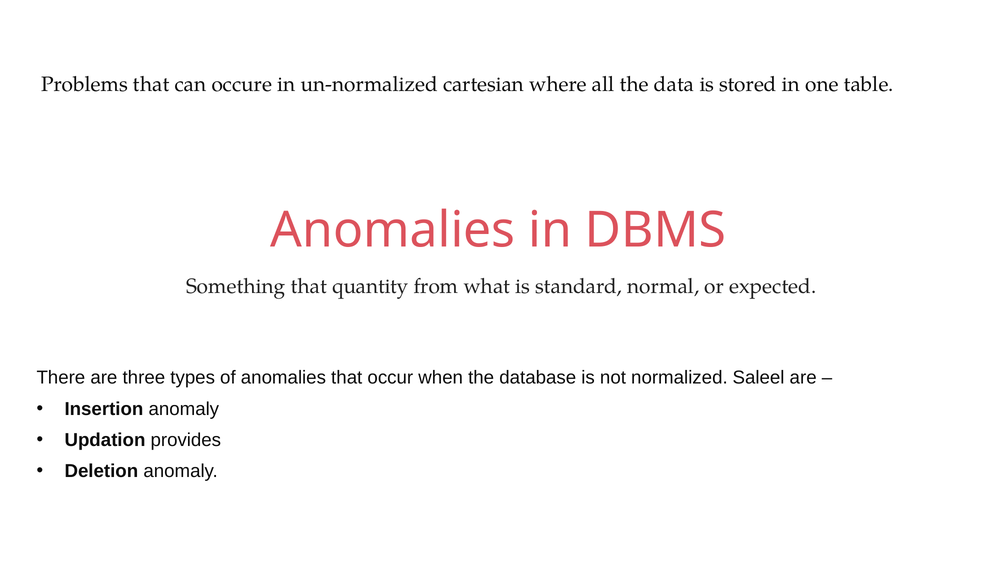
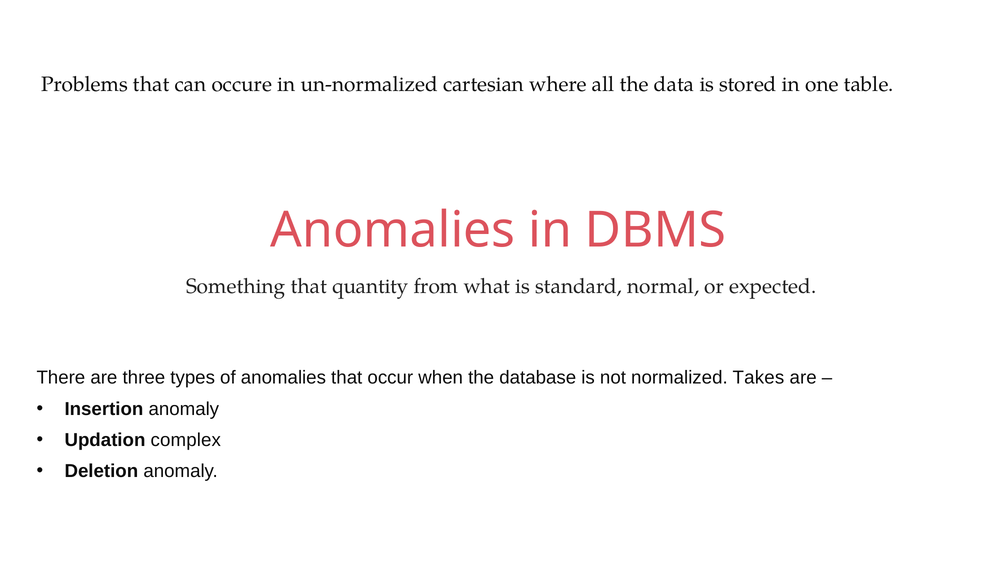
Saleel: Saleel -> Takes
provides: provides -> complex
